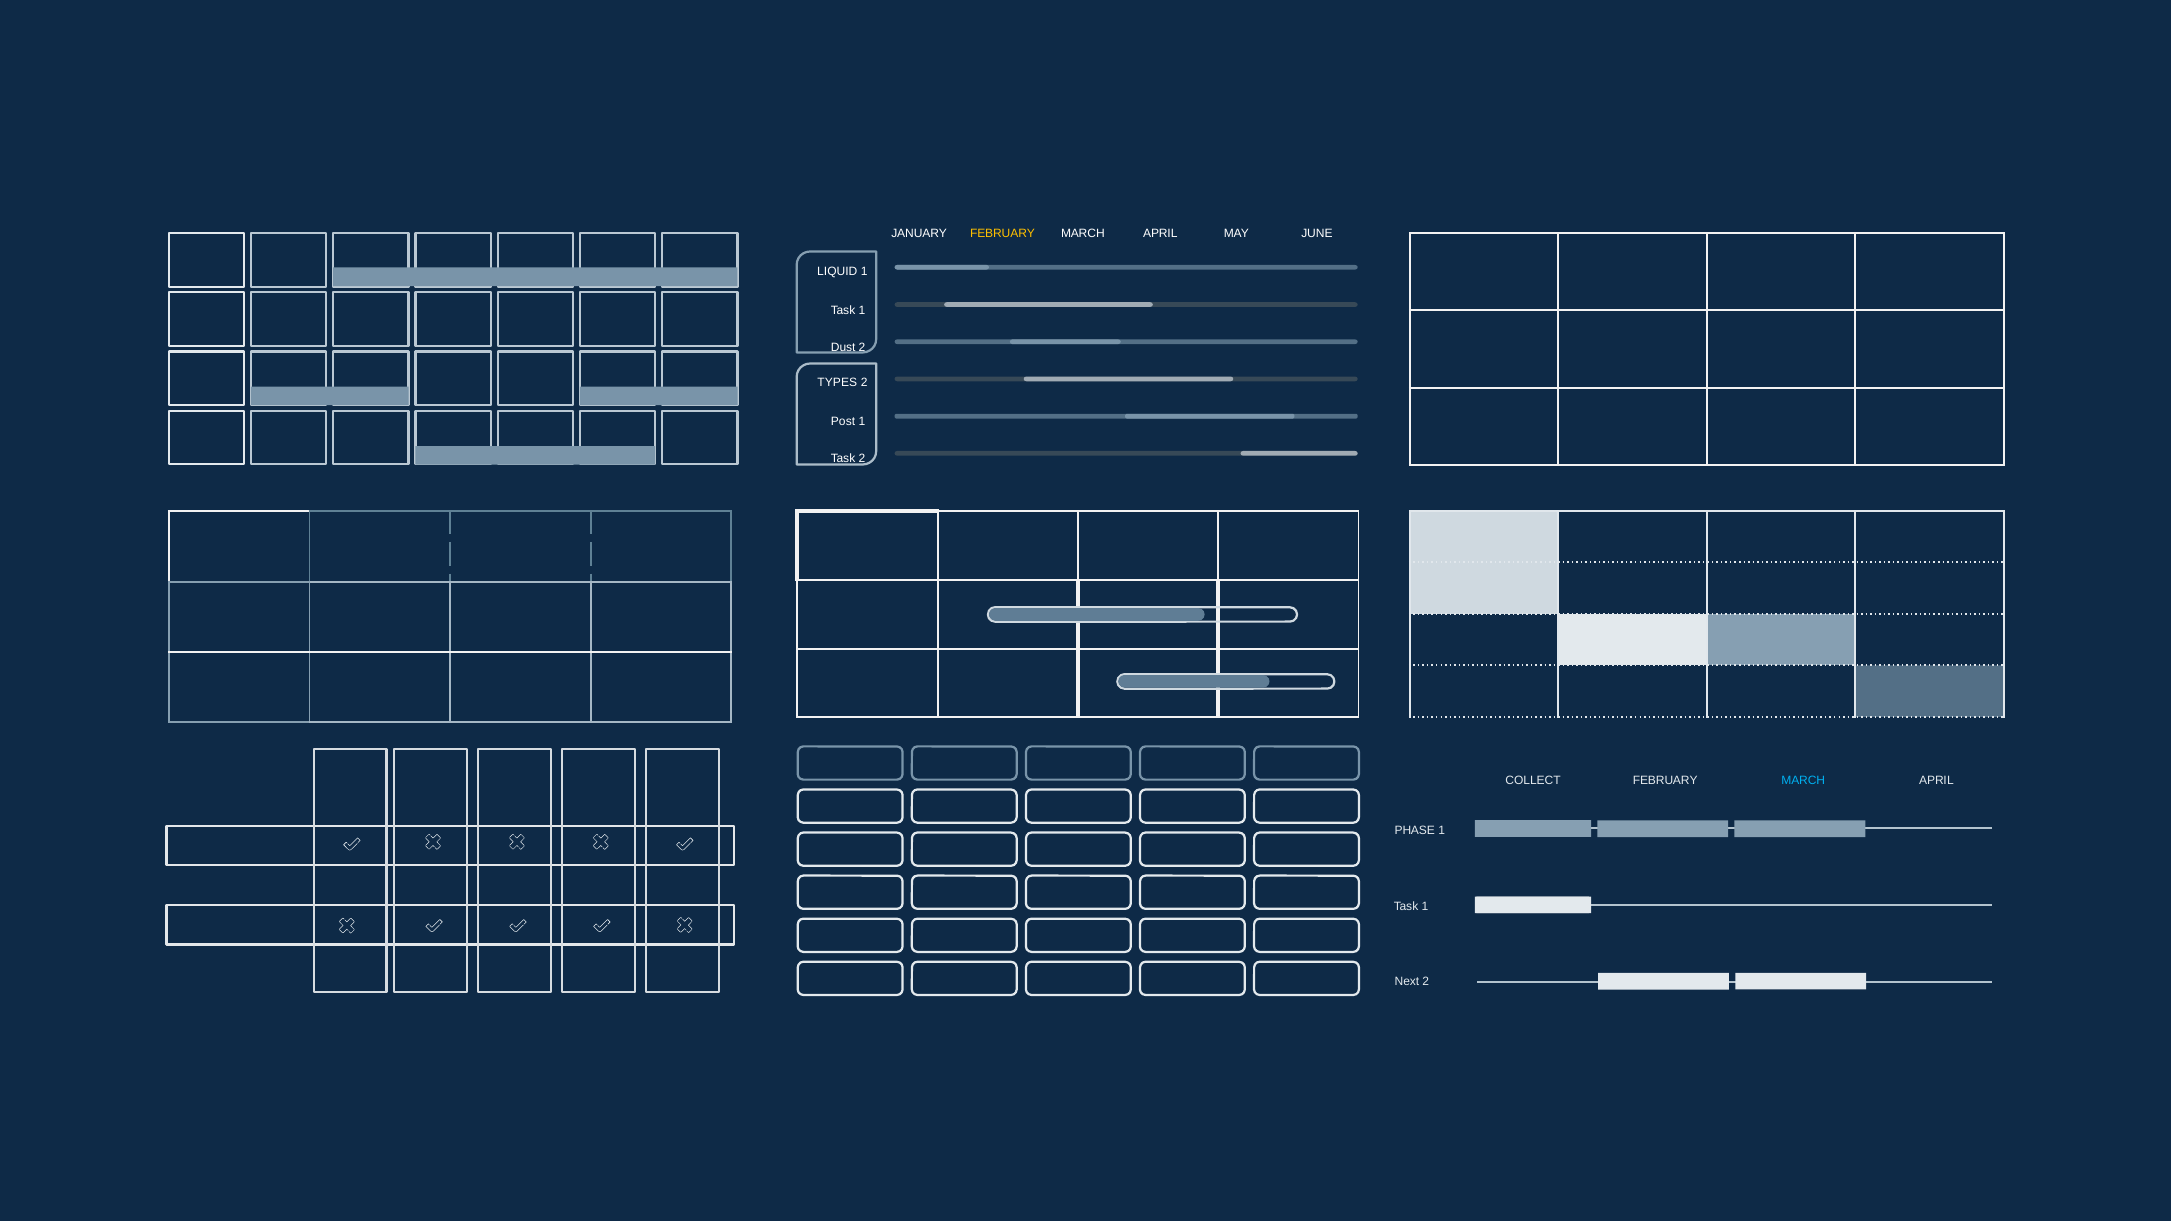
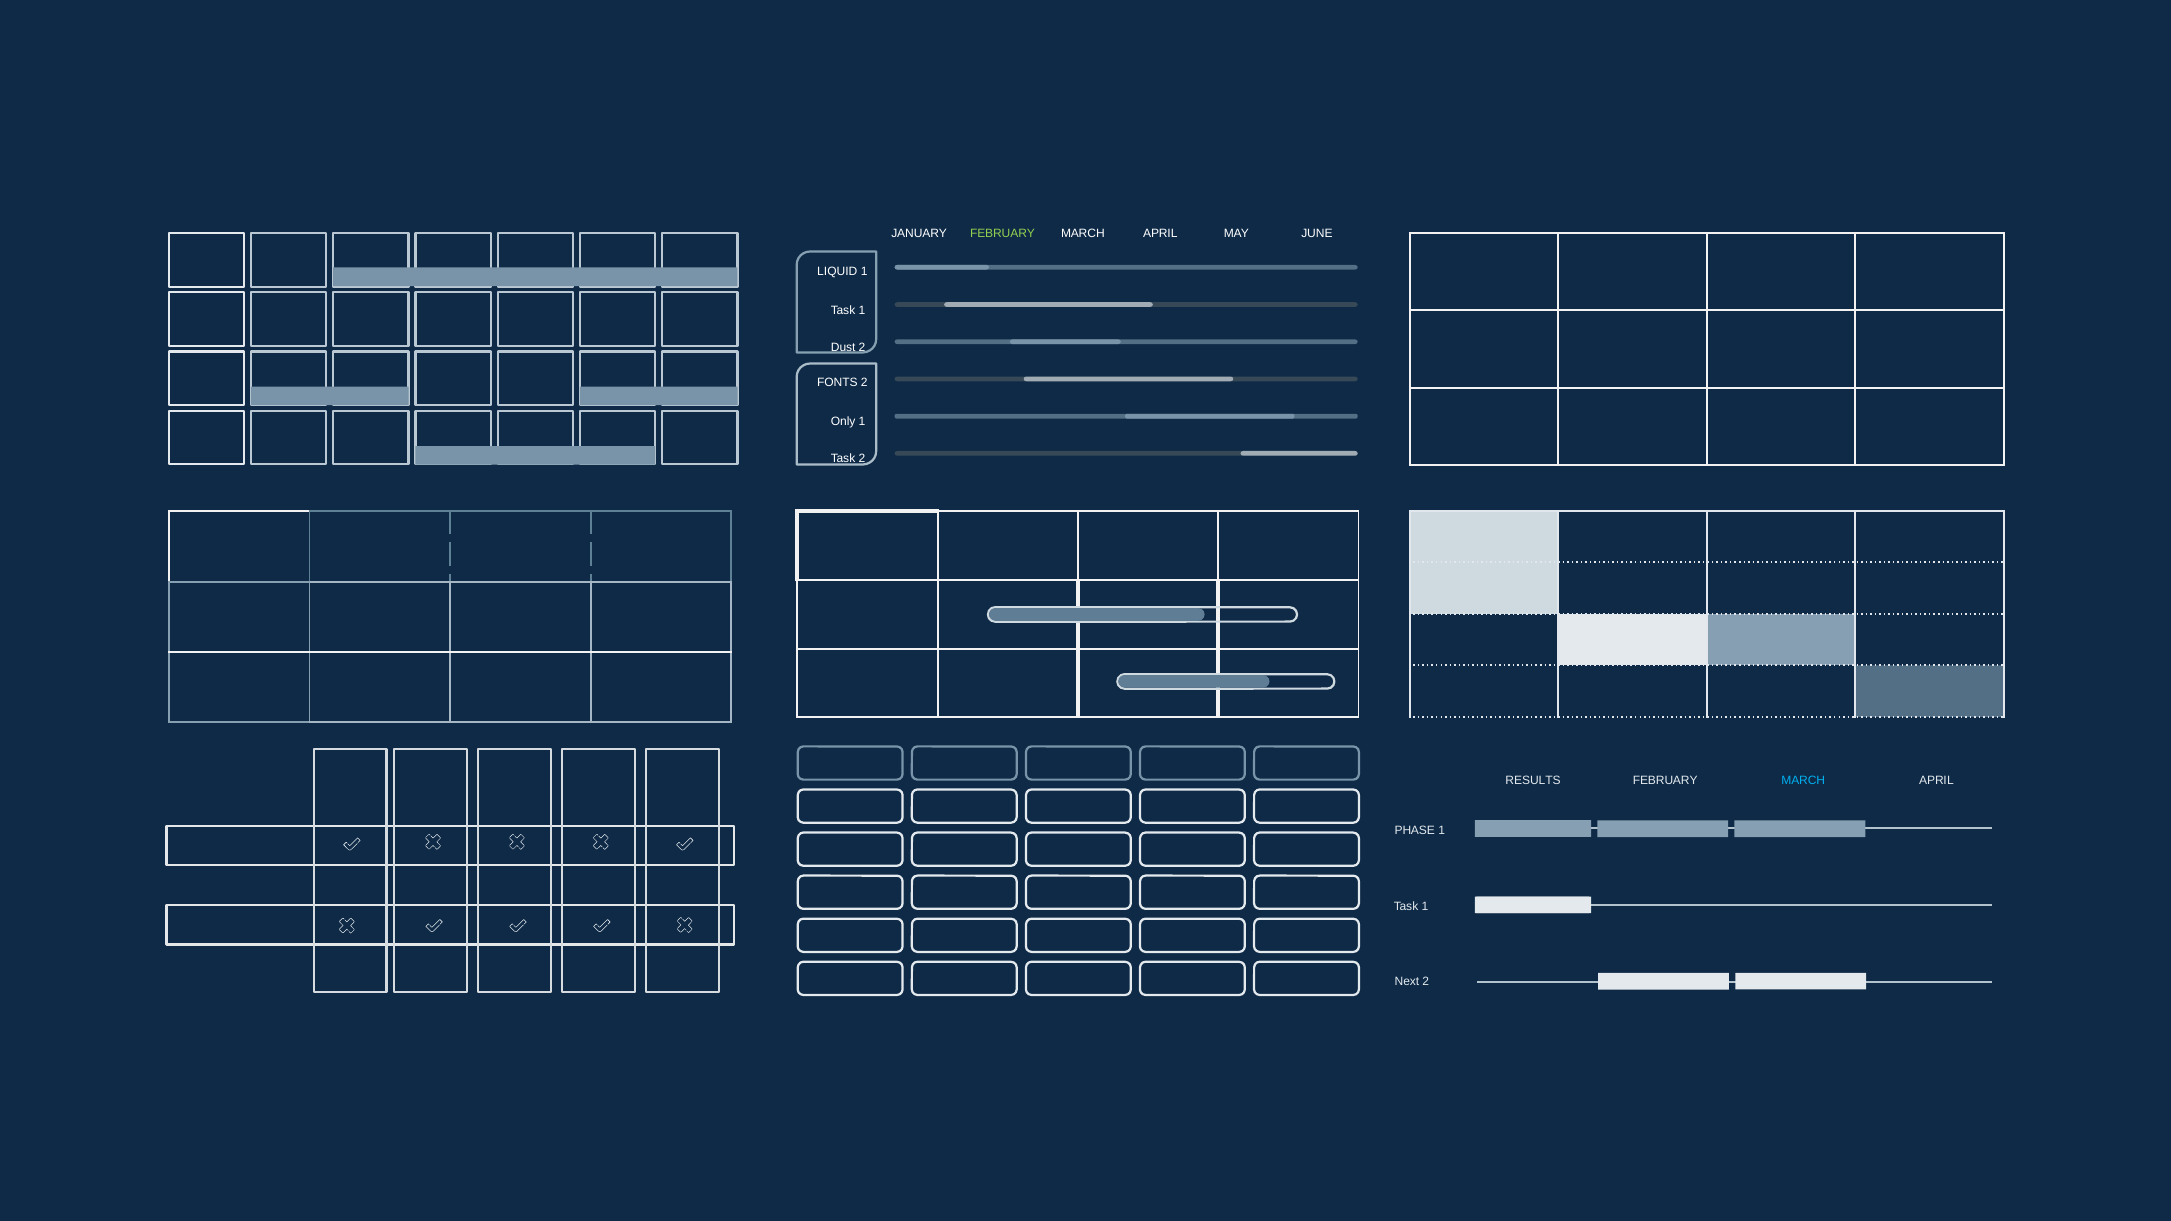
FEBRUARY at (1002, 234) colour: yellow -> light green
TYPES: TYPES -> FONTS
Post: Post -> Only
COLLECT: COLLECT -> RESULTS
